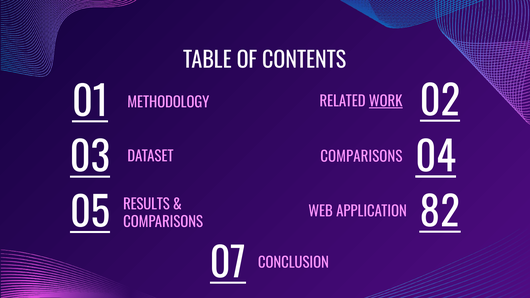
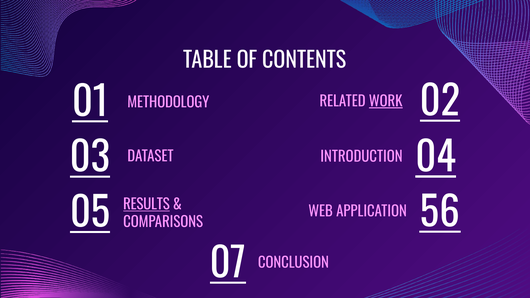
COMPARISONS at (361, 157): COMPARISONS -> INTRODUCTION
RESULTS underline: none -> present
82: 82 -> 56
